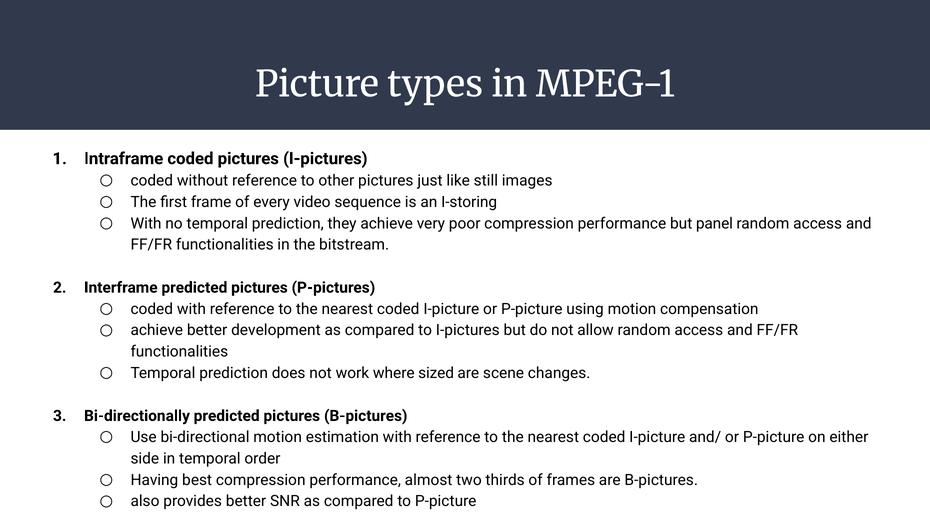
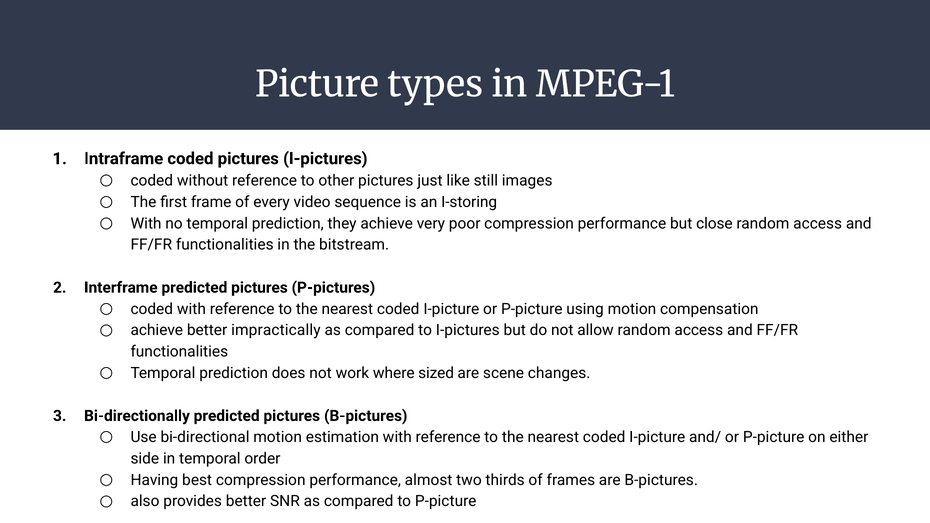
panel: panel -> close
development: development -> impractically
